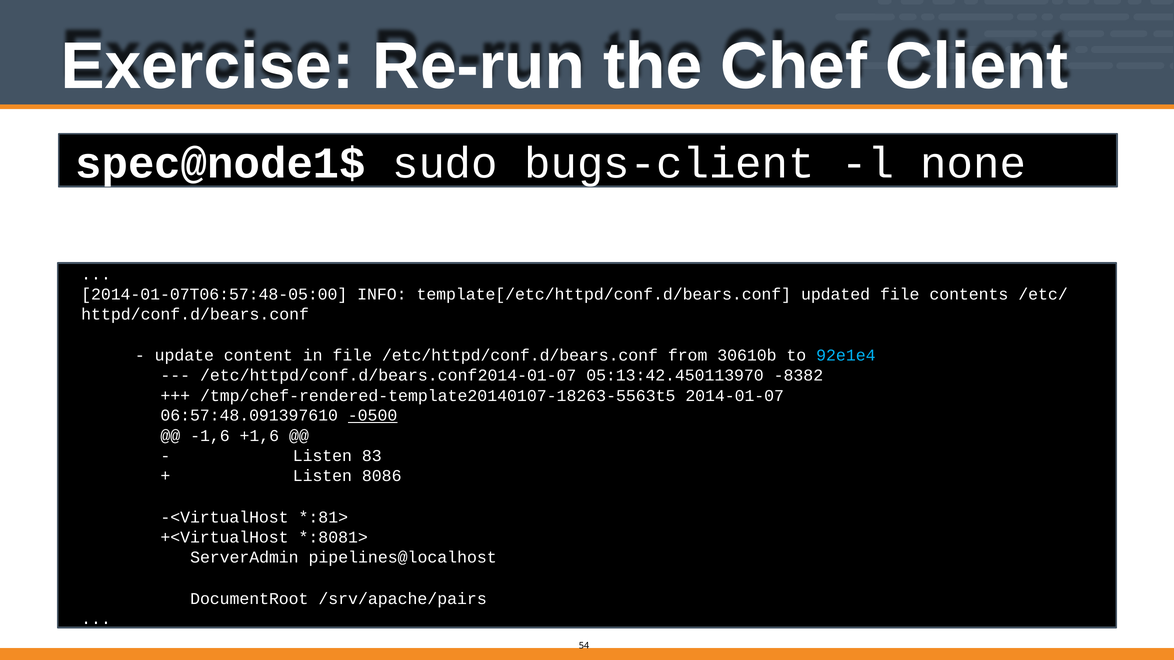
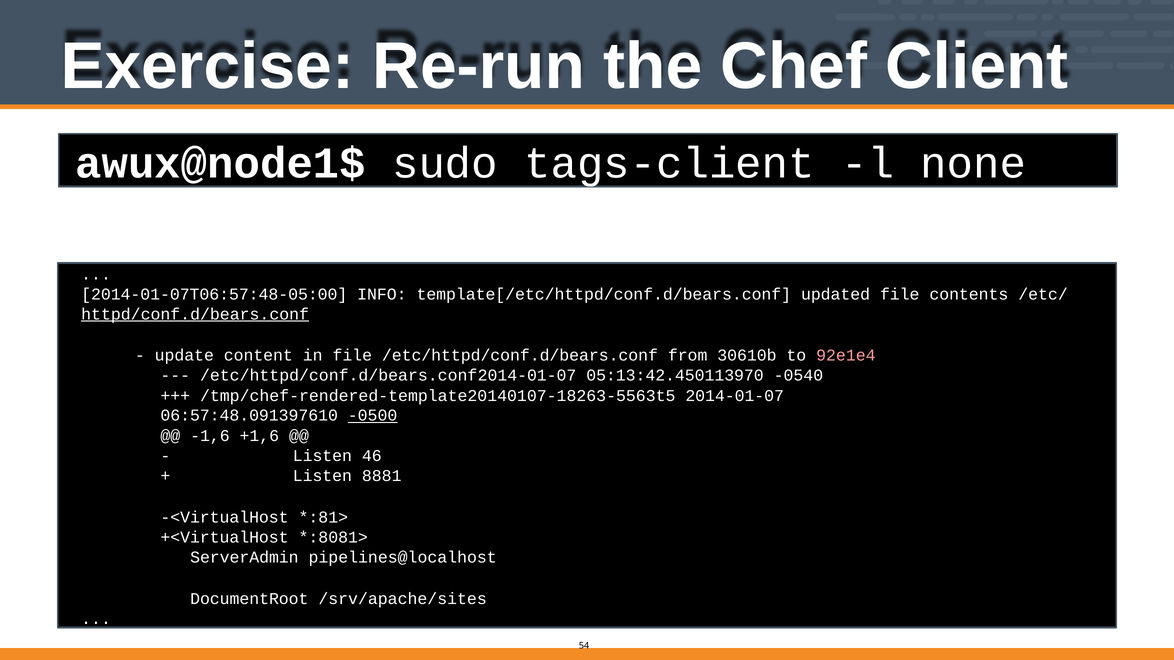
spec@node1$: spec@node1$ -> awux@node1$
bugs-client: bugs-client -> tags-client
httpd/conf.d/bears.conf underline: none -> present
92e1e4 colour: light blue -> pink
-8382: -8382 -> -0540
83: 83 -> 46
8086: 8086 -> 8881
/srv/apache/pairs: /srv/apache/pairs -> /srv/apache/sites
